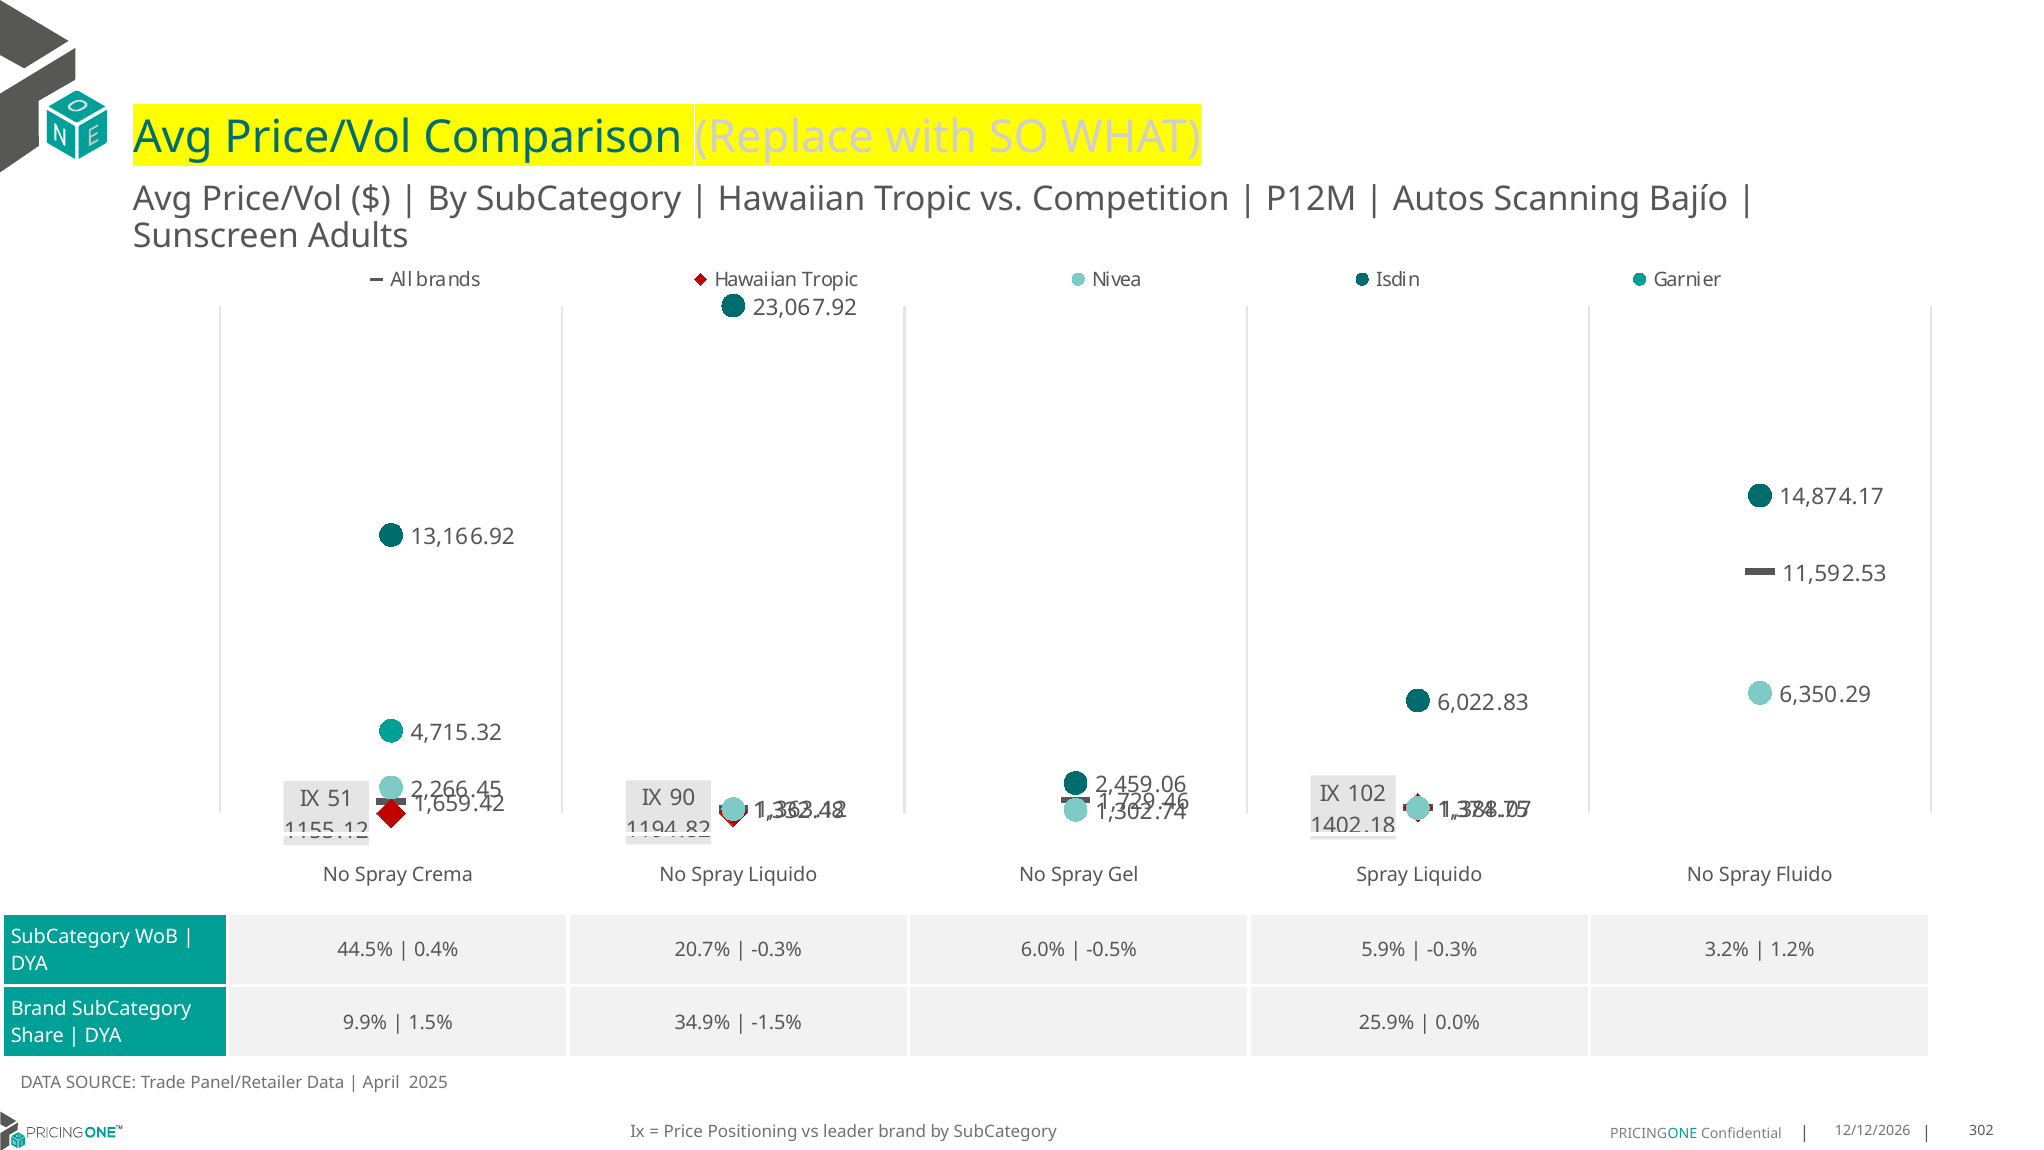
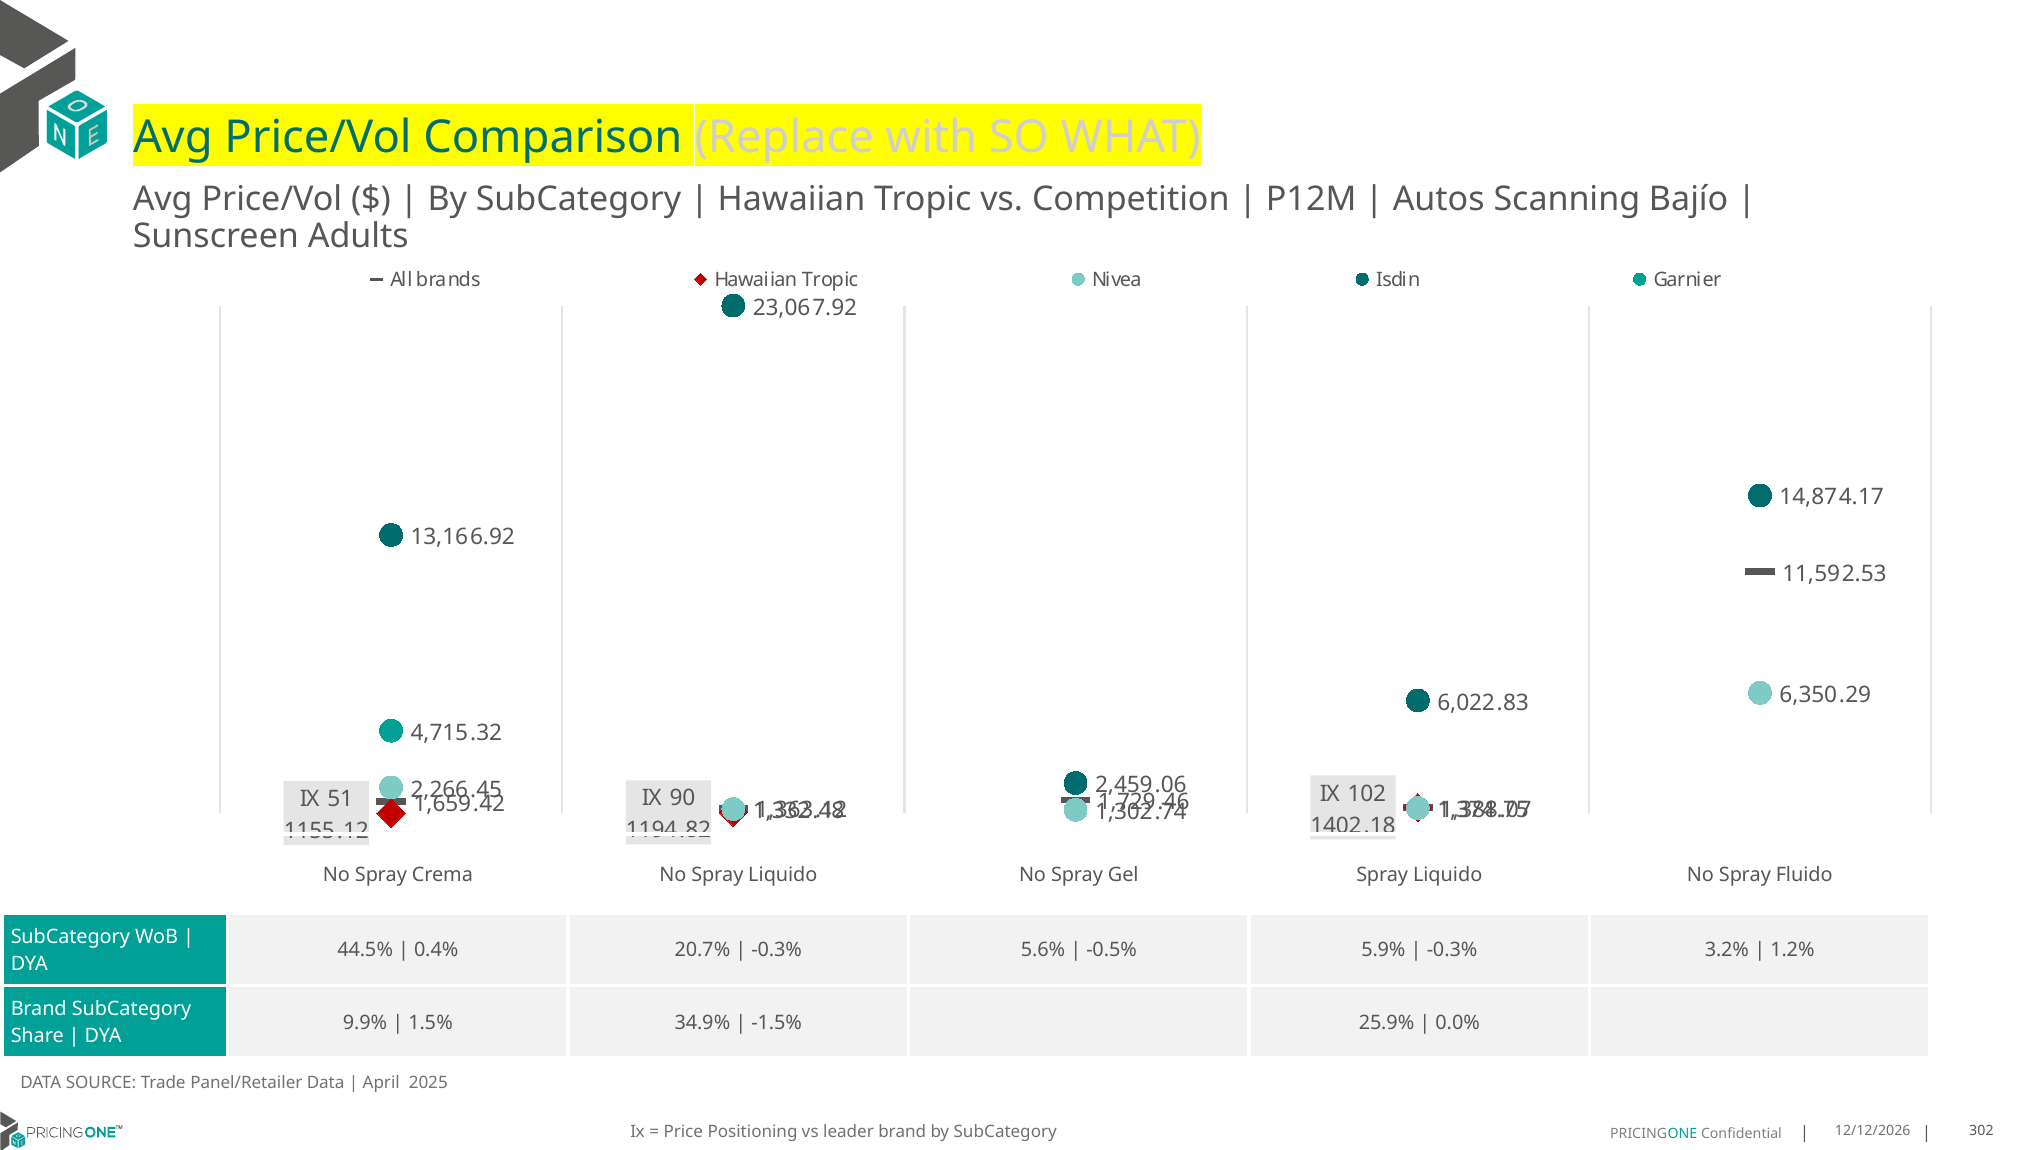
6.0%: 6.0% -> 5.6%
